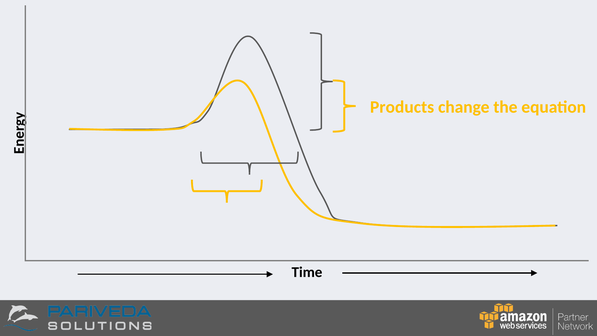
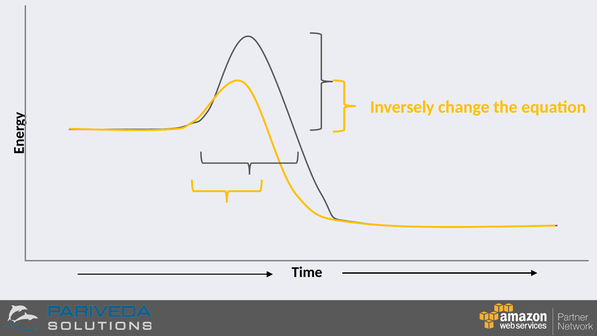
Products: Products -> Inversely
